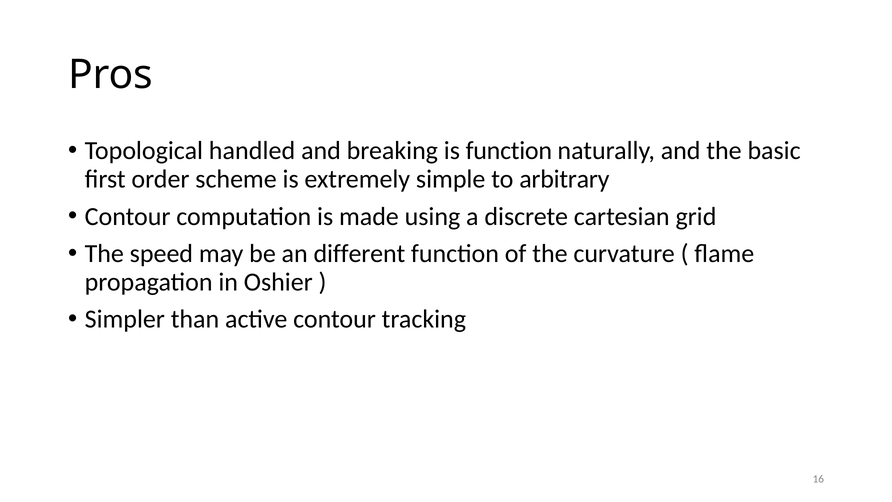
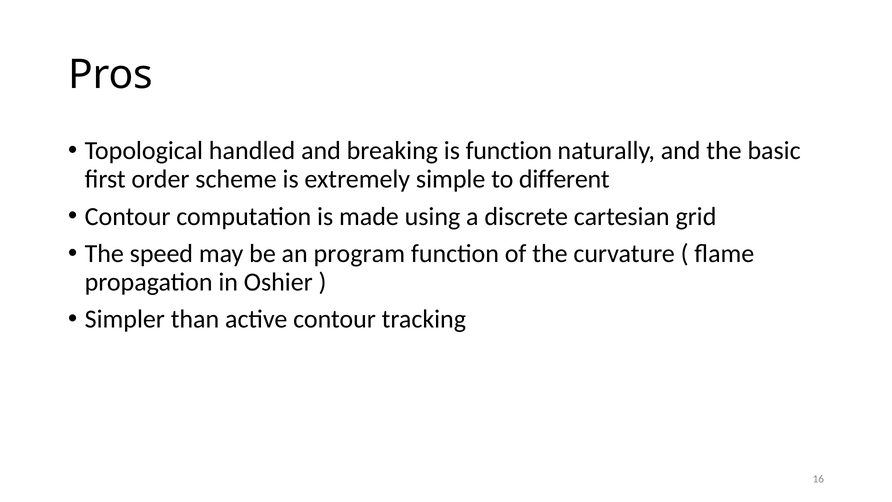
arbitrary: arbitrary -> different
different: different -> program
